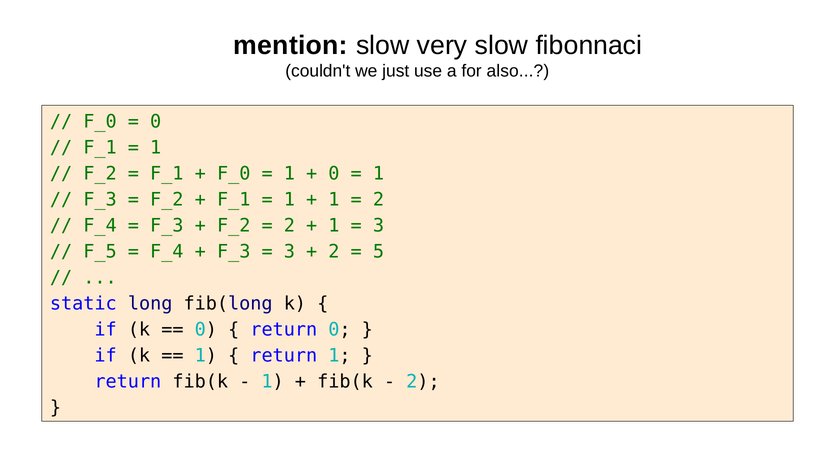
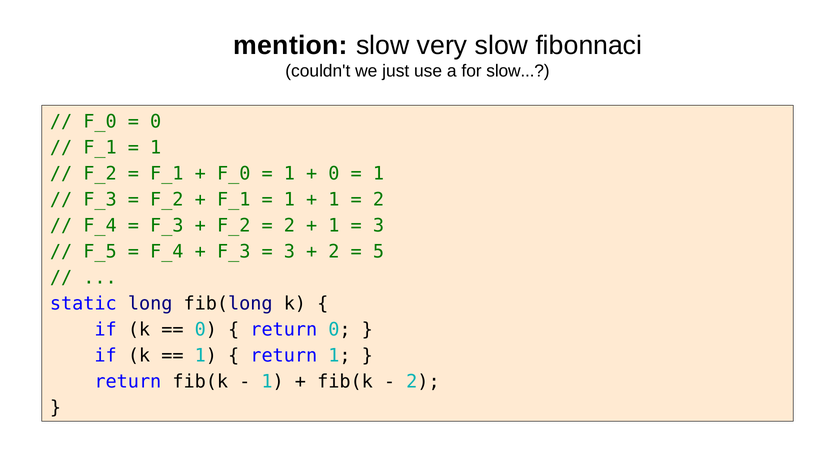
for also: also -> slow
